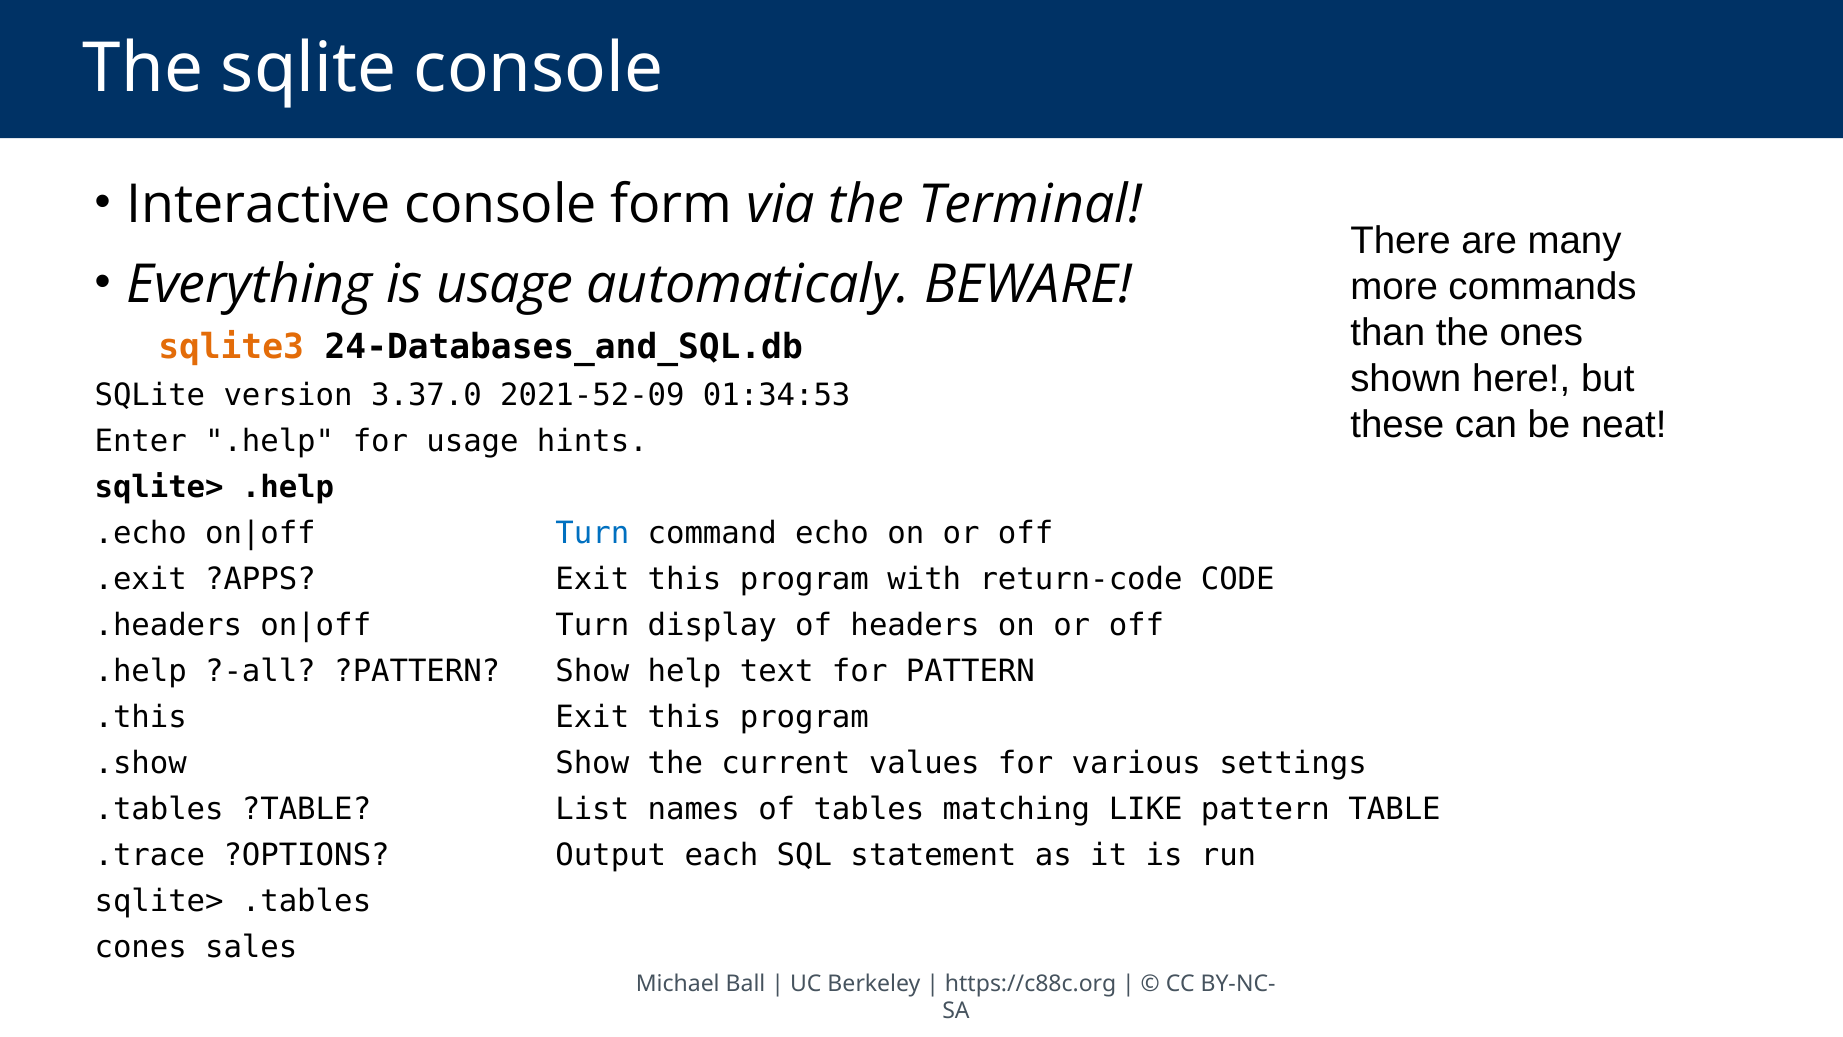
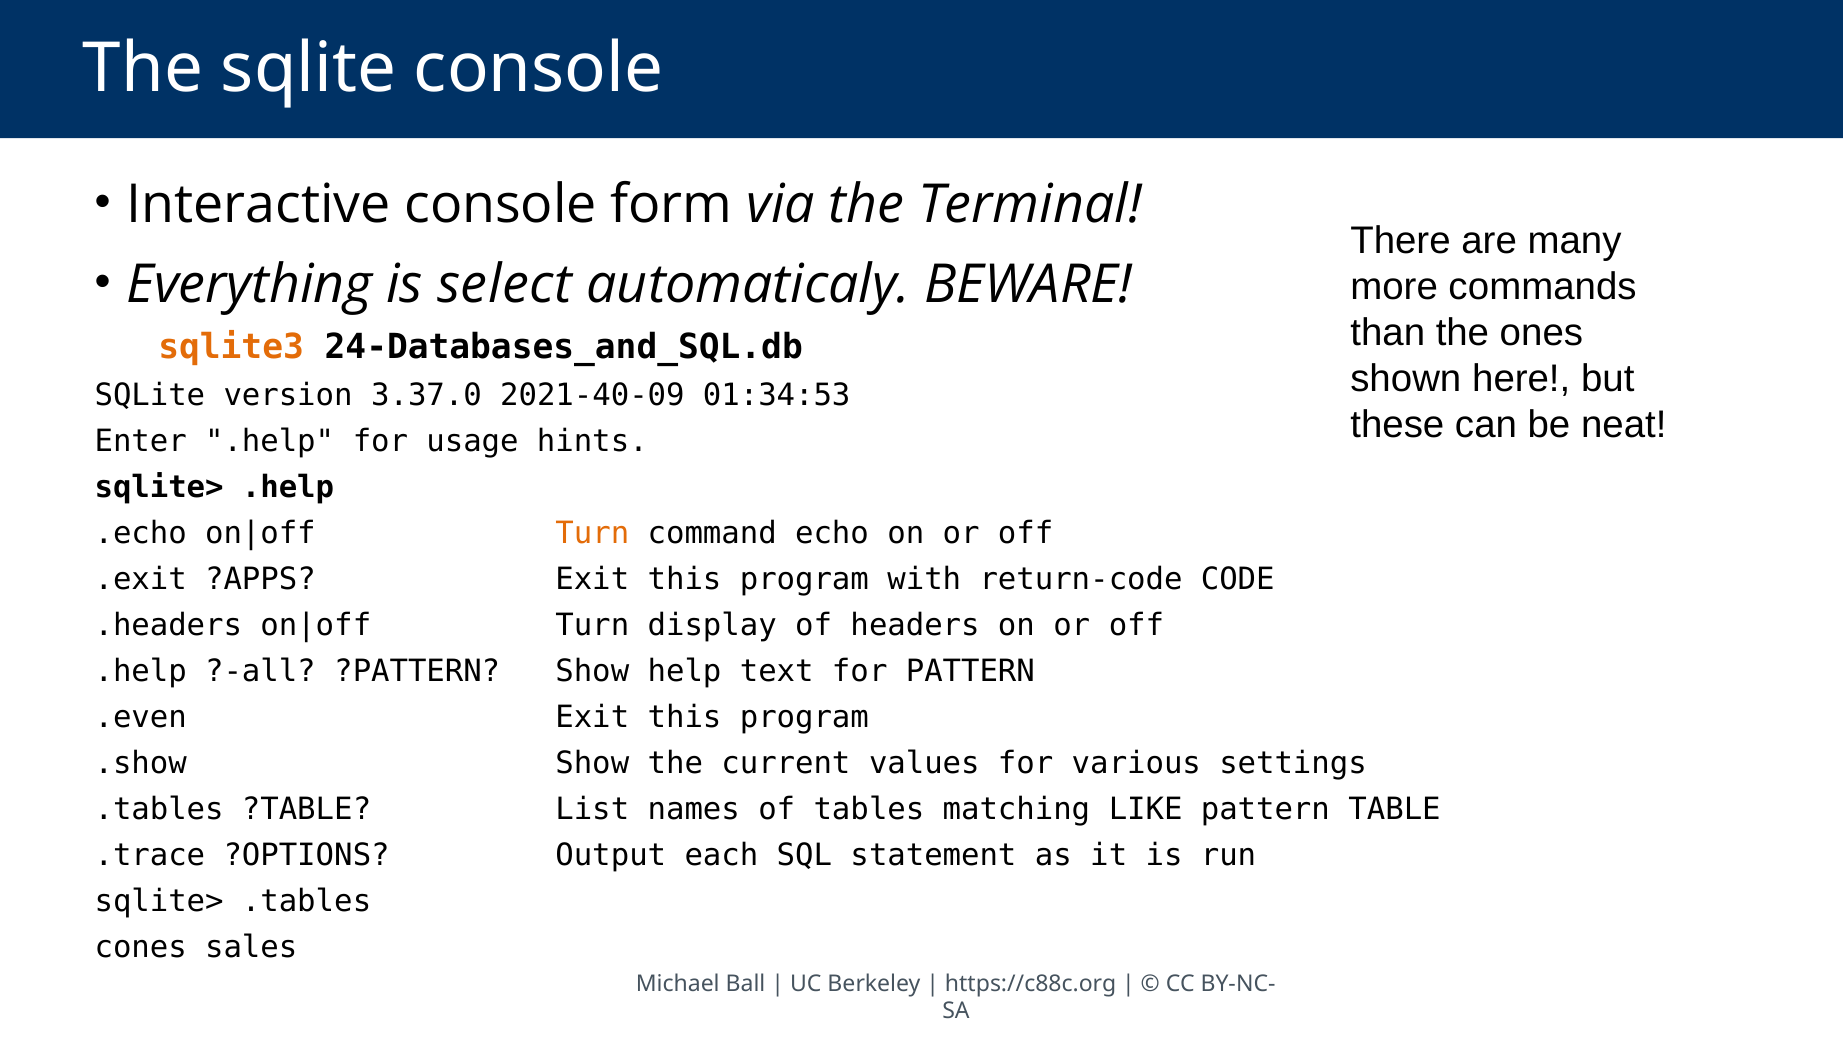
is usage: usage -> select
2021-52-09: 2021-52-09 -> 2021-40-09
Turn at (592, 533) colour: blue -> orange
.this: .this -> .even
